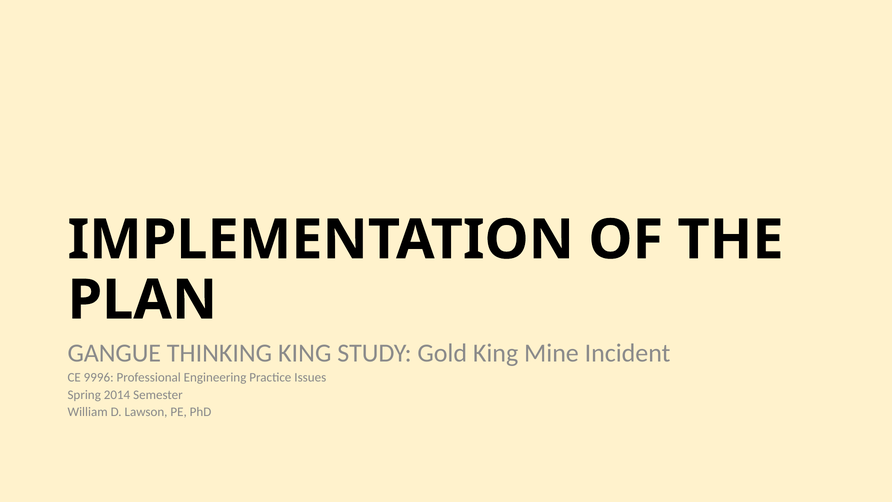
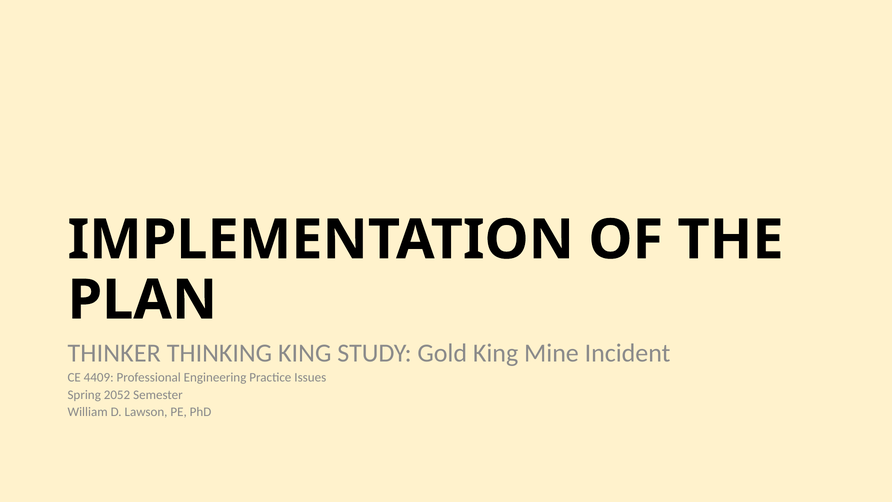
GANGUE: GANGUE -> THINKER
9996: 9996 -> 4409
2014: 2014 -> 2052
